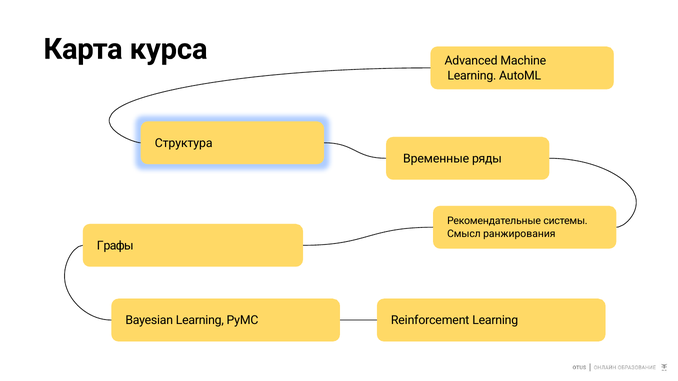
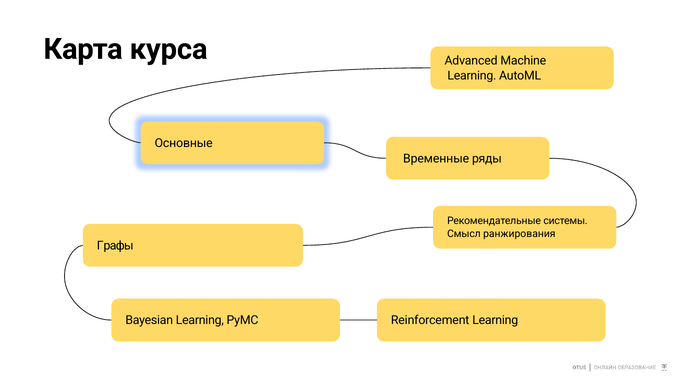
Структура: Структура -> Основные
